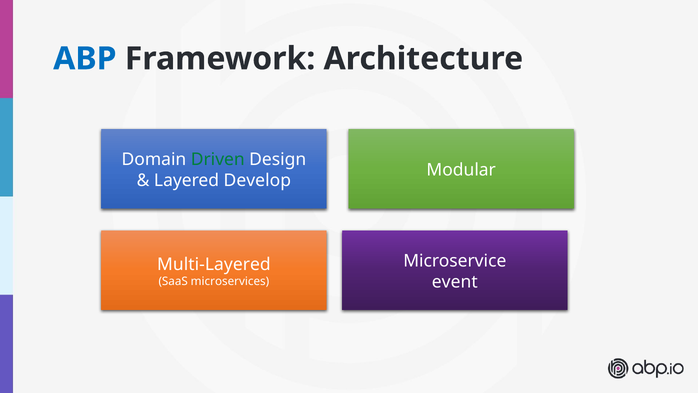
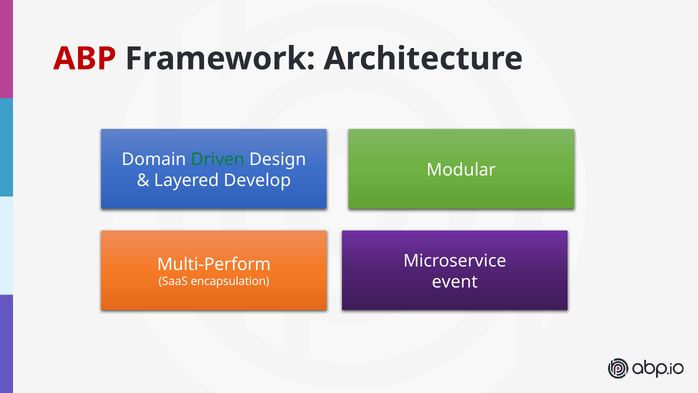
ABP colour: blue -> red
Multi-Layered: Multi-Layered -> Multi-Perform
microservices: microservices -> encapsulation
